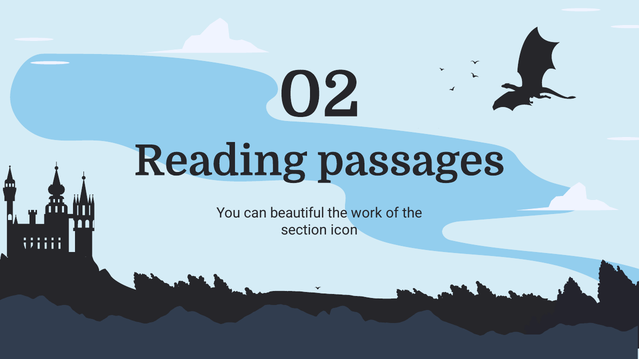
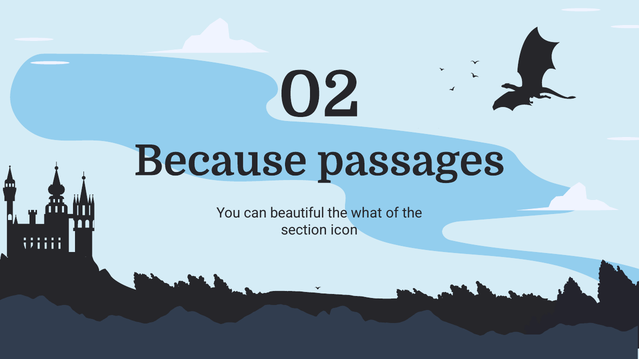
Reading: Reading -> Because
work: work -> what
